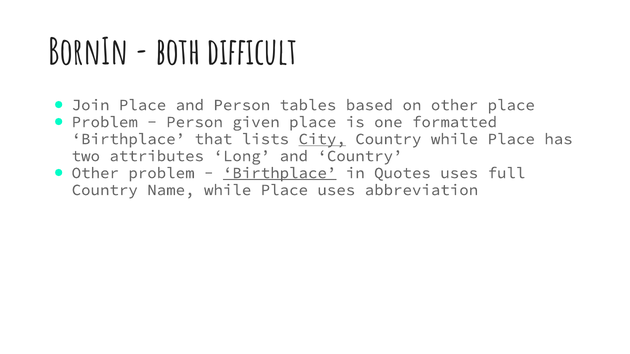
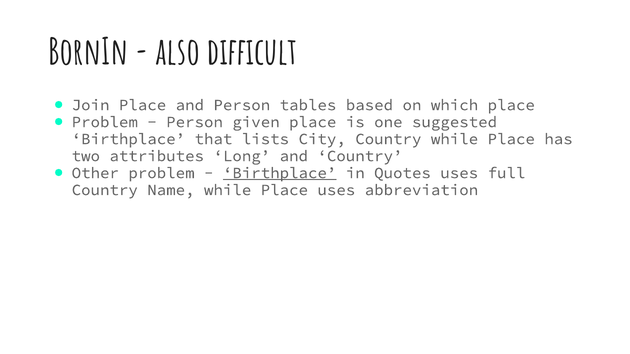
both: both -> also
on other: other -> which
formatted: formatted -> suggested
City underline: present -> none
